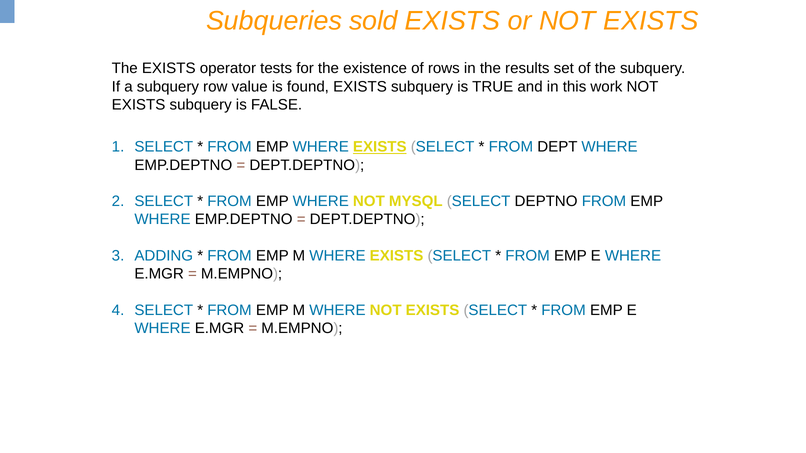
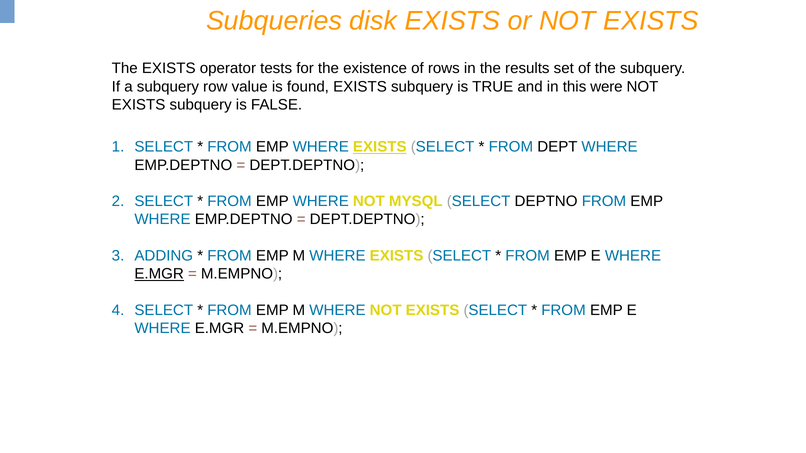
sold: sold -> disk
work: work -> were
E.MGR at (159, 274) underline: none -> present
